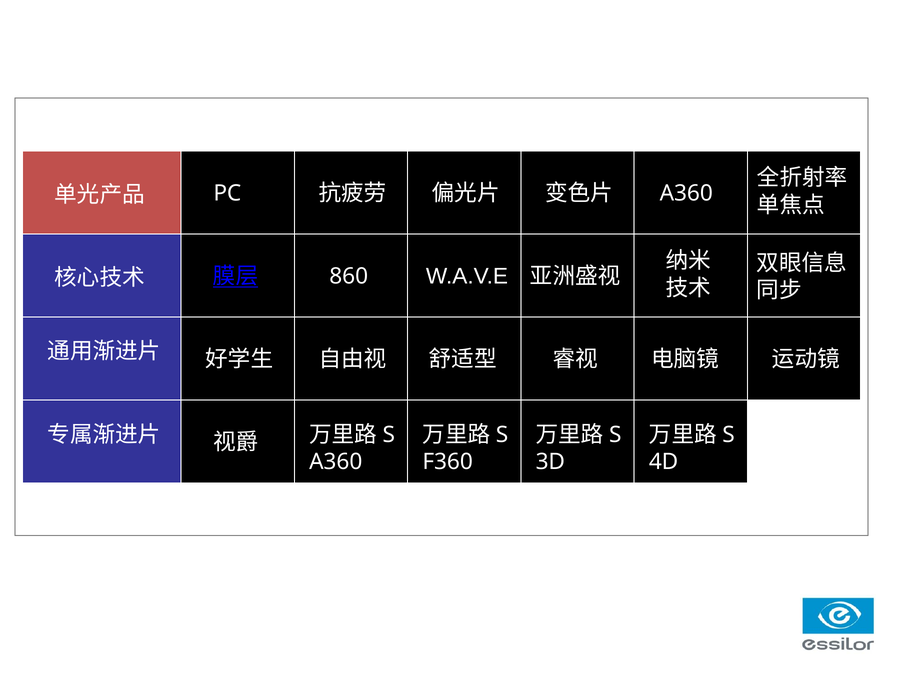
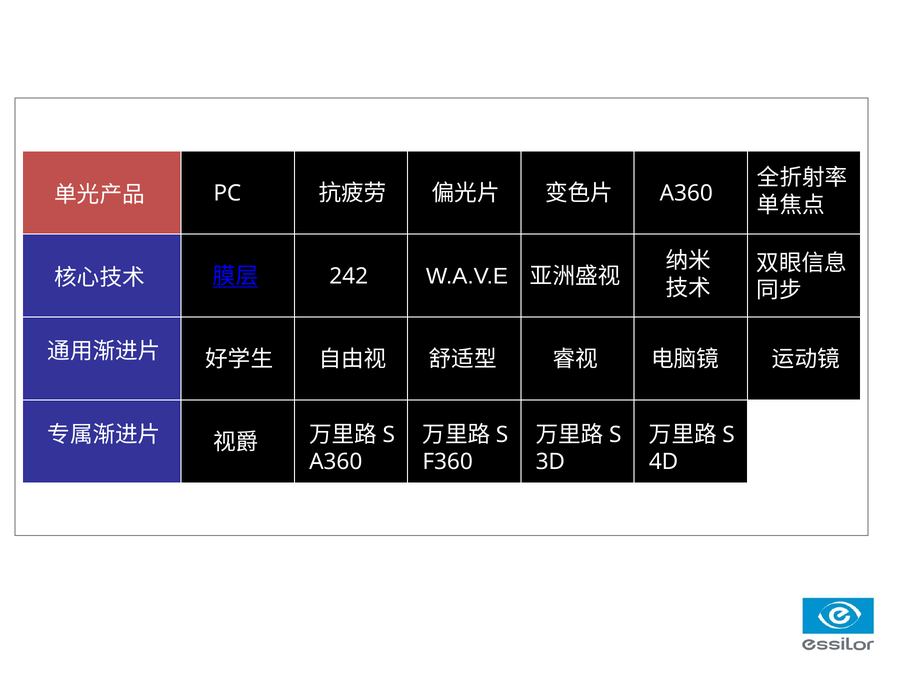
860: 860 -> 242
